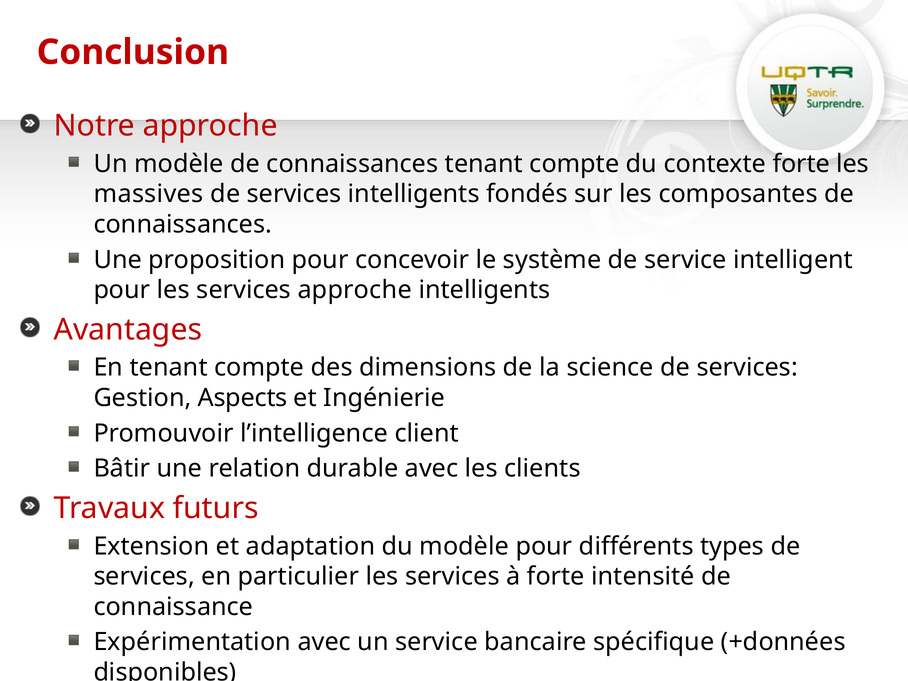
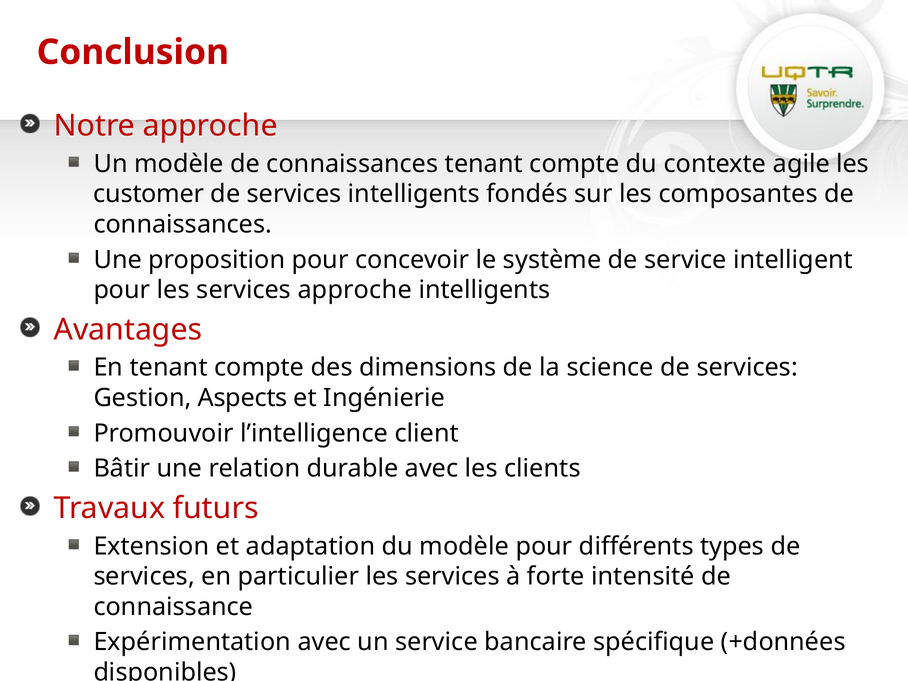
contexte forte: forte -> agile
massives: massives -> customer
